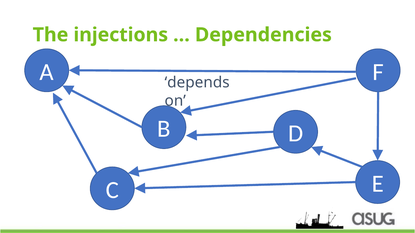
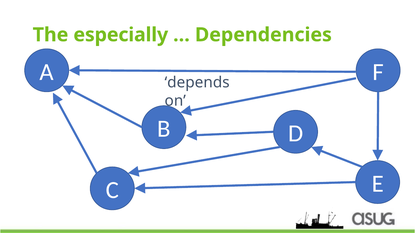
injections: injections -> especially
